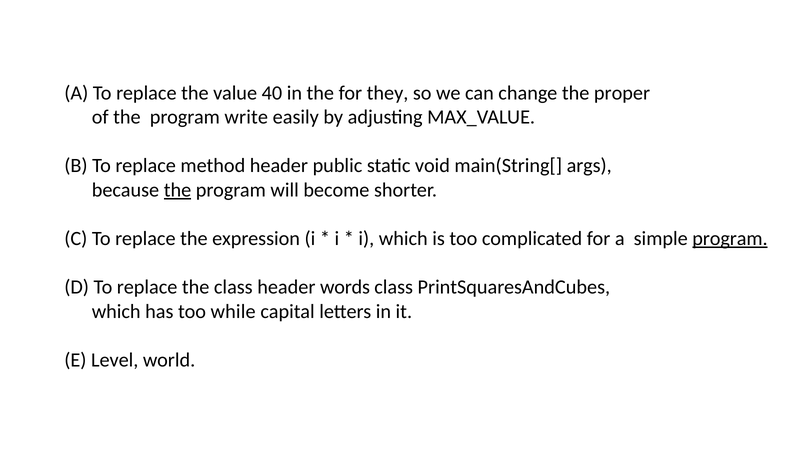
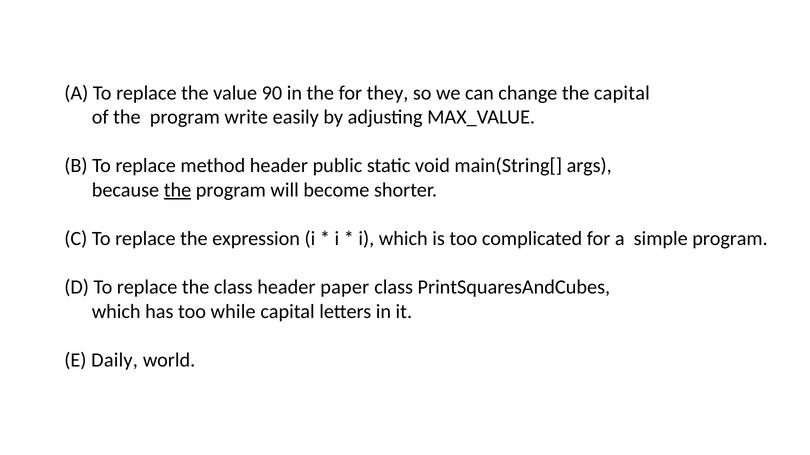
40: 40 -> 90
the proper: proper -> capital
program at (730, 239) underline: present -> none
words: words -> paper
Level: Level -> Daily
